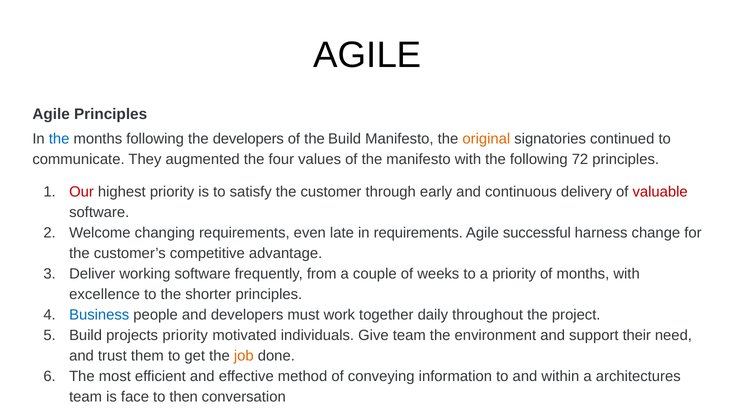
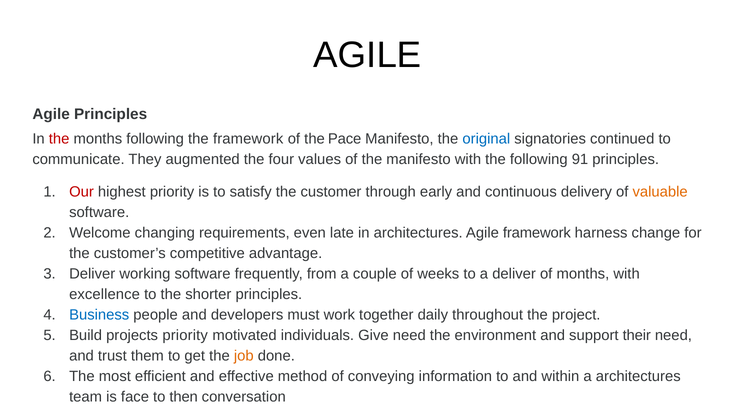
the at (59, 139) colour: blue -> red
the developers: developers -> framework
the Build: Build -> Pace
original colour: orange -> blue
72: 72 -> 91
valuable colour: red -> orange
in requirements: requirements -> architectures
Agile successful: successful -> framework
a priority: priority -> deliver
Give team: team -> need
